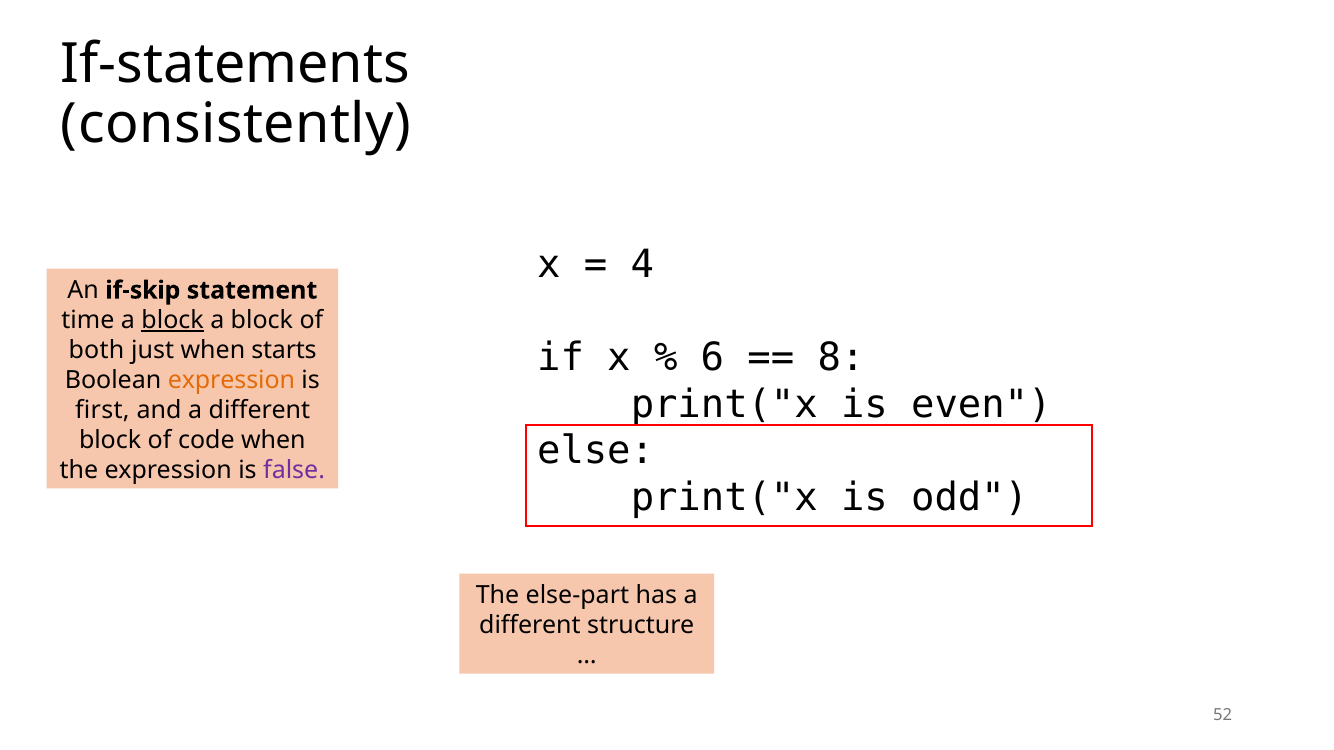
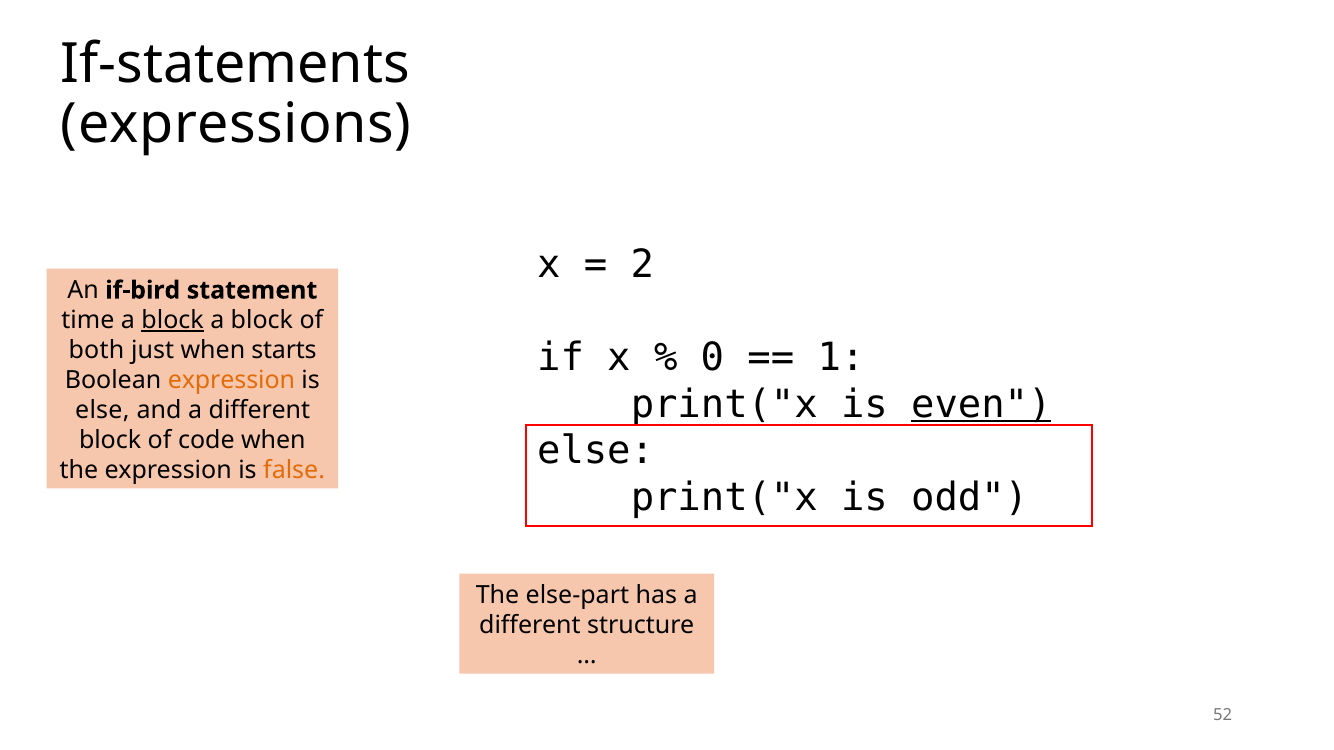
consistently: consistently -> expressions
4: 4 -> 2
if-skip: if-skip -> if-bird
6: 6 -> 0
8: 8 -> 1
even underline: none -> present
first at (102, 410): first -> else
false colour: purple -> orange
